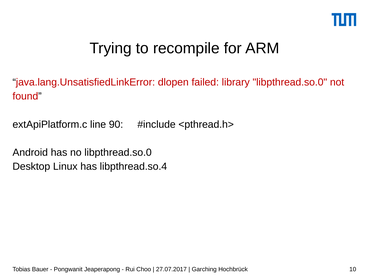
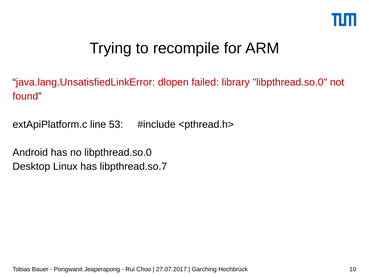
90: 90 -> 53
libpthread.so.4: libpthread.so.4 -> libpthread.so.7
